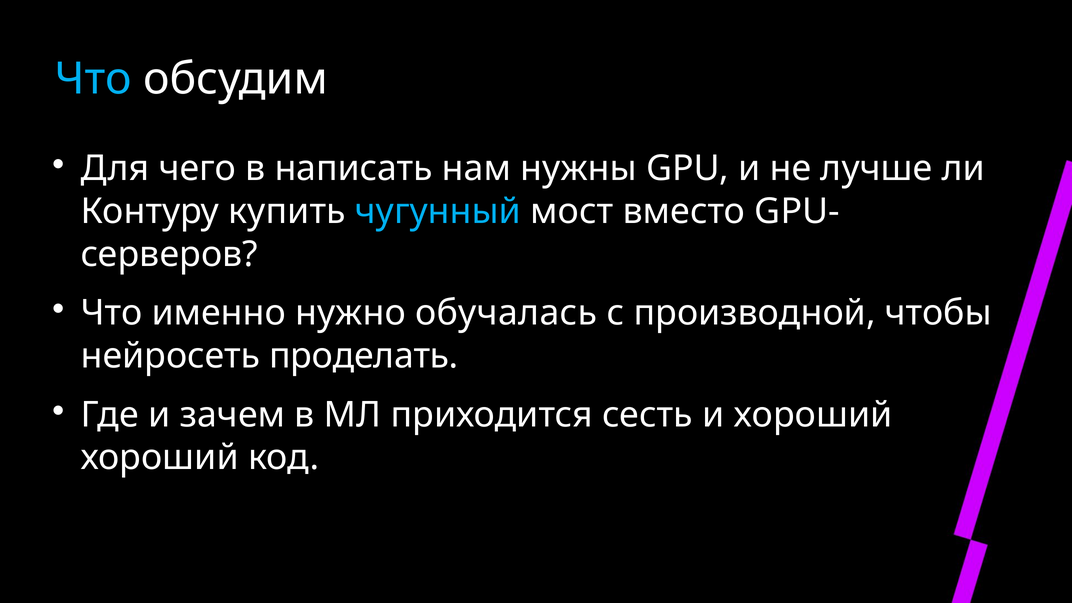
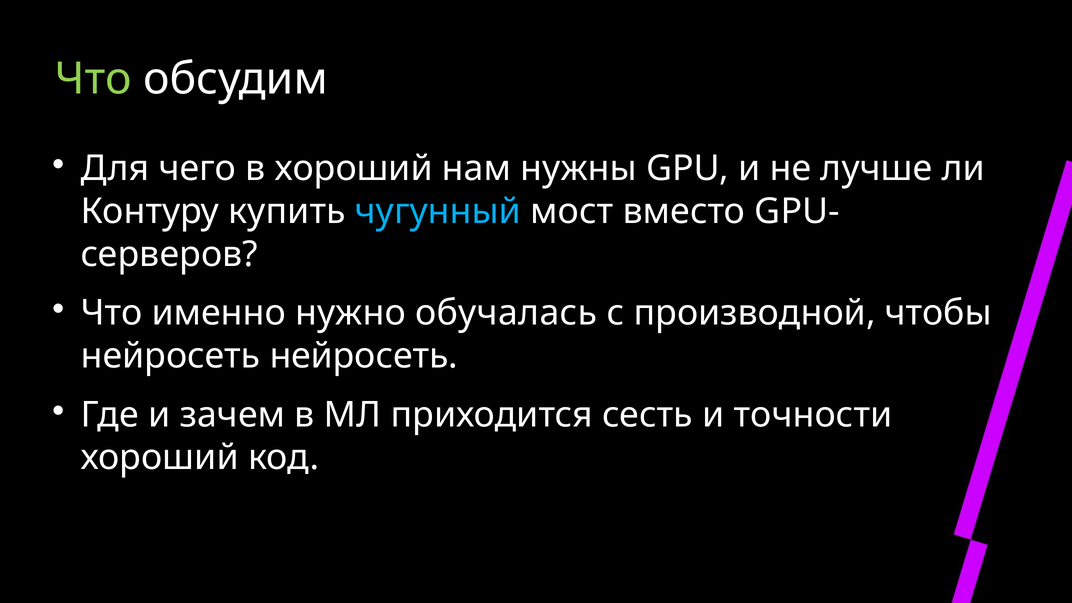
Что at (93, 79) colour: light blue -> light green
в написать: написать -> хороший
нейросеть проделать: проделать -> нейросеть
и хороший: хороший -> точности
